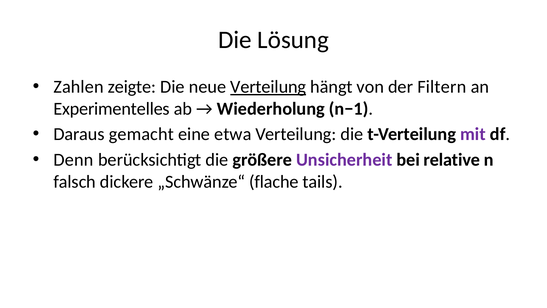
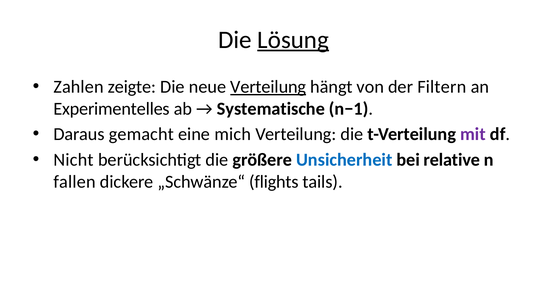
Lösung underline: none -> present
Wiederholung: Wiederholung -> Systematische
etwa: etwa -> mich
Denn: Denn -> Nicht
Unsicherheit colour: purple -> blue
falsch: falsch -> fallen
flache: flache -> flights
